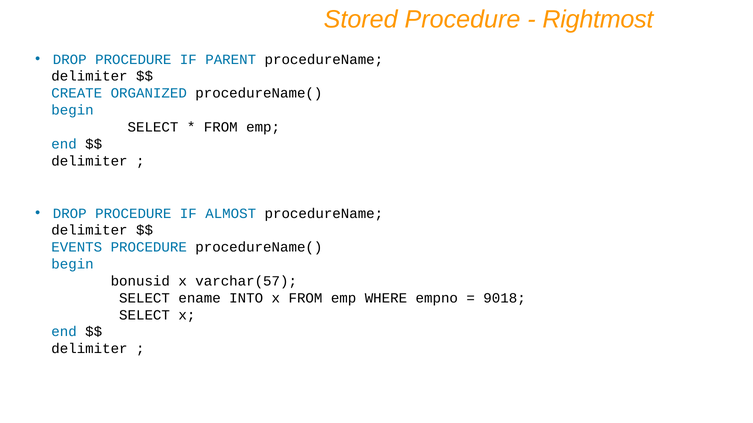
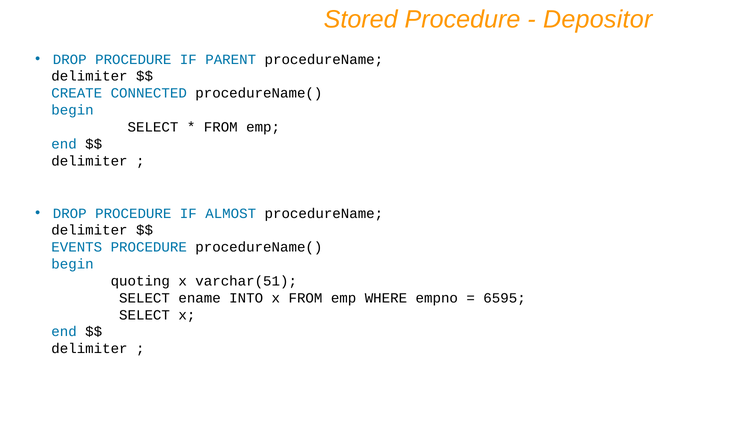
Rightmost: Rightmost -> Depositor
ORGANIZED: ORGANIZED -> CONNECTED
bonusid: bonusid -> quoting
varchar(57: varchar(57 -> varchar(51
9018: 9018 -> 6595
